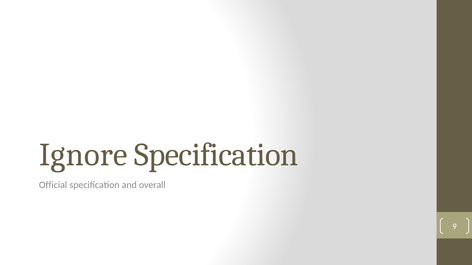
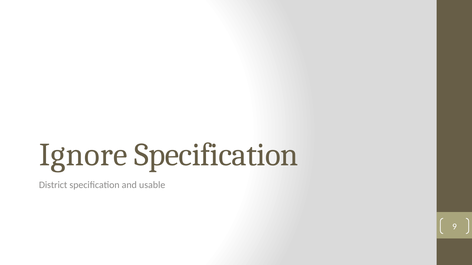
Official: Official -> District
overall: overall -> usable
